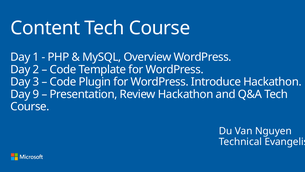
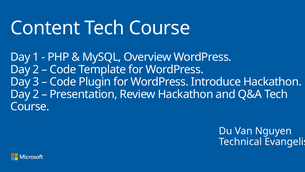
9 at (36, 94): 9 -> 2
